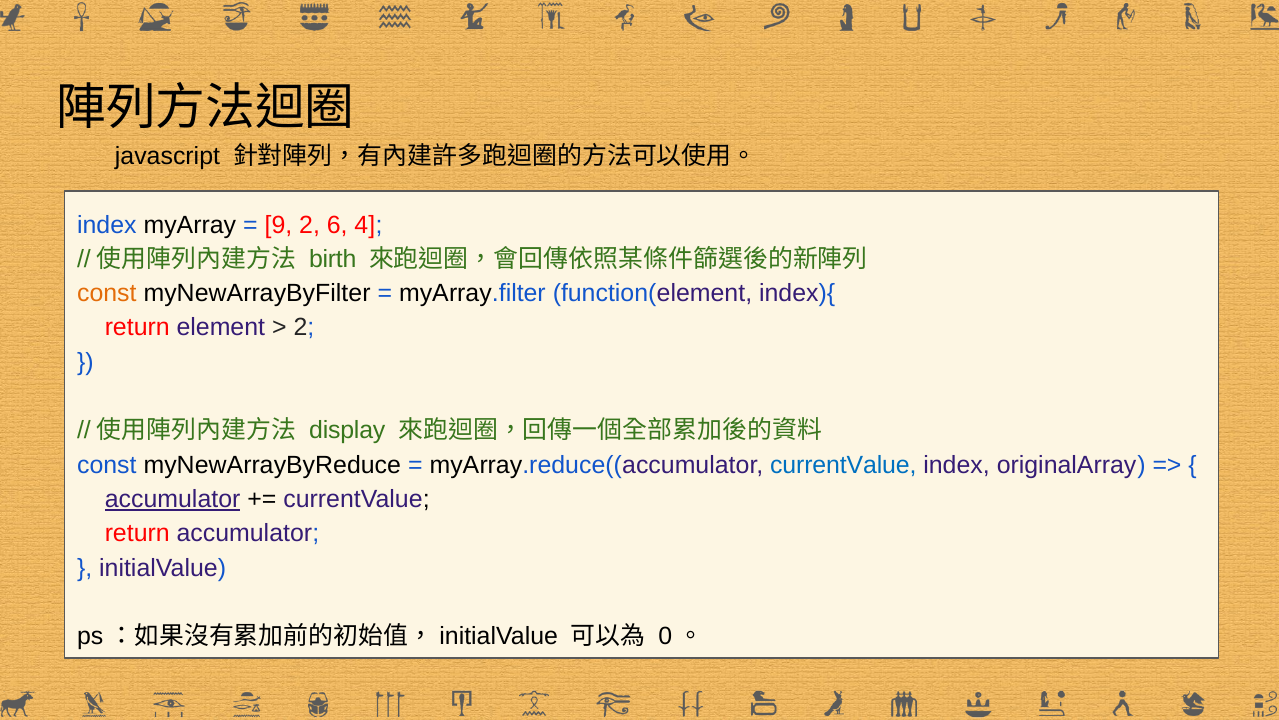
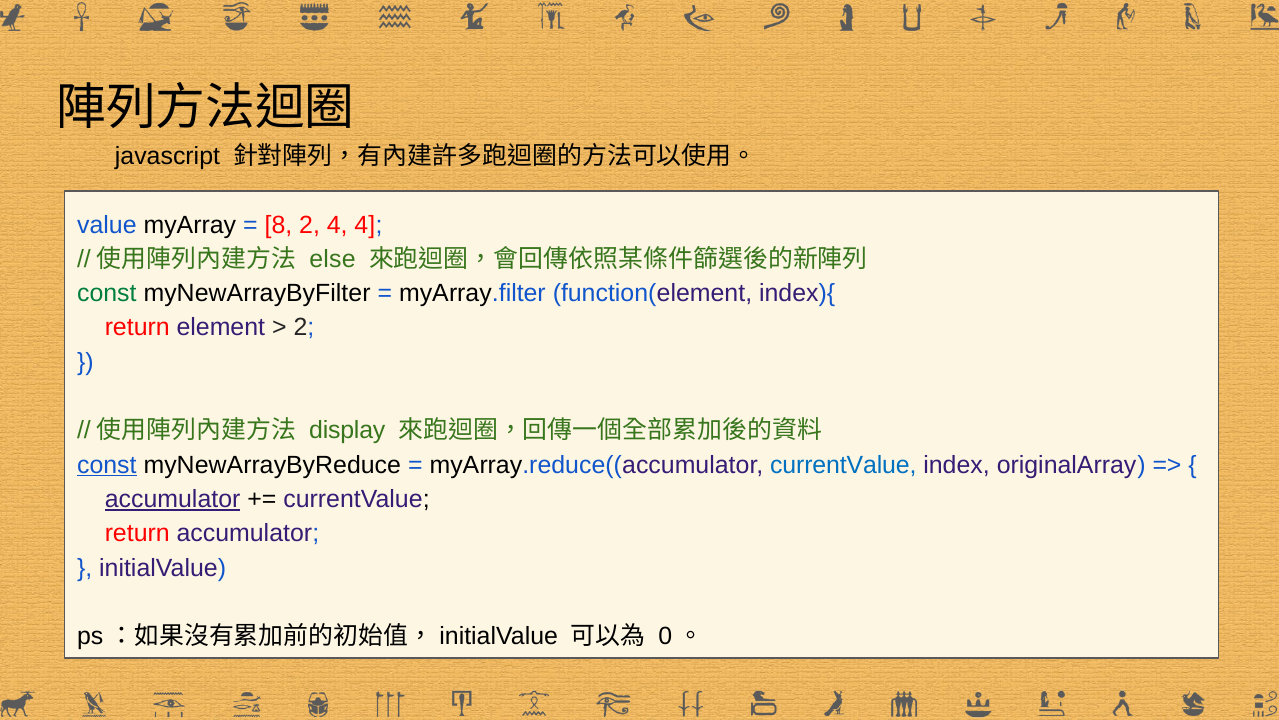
index at (107, 225): index -> value
9: 9 -> 8
2 6: 6 -> 4
birth: birth -> else
const at (107, 293) colour: orange -> green
const at (107, 465) underline: none -> present
